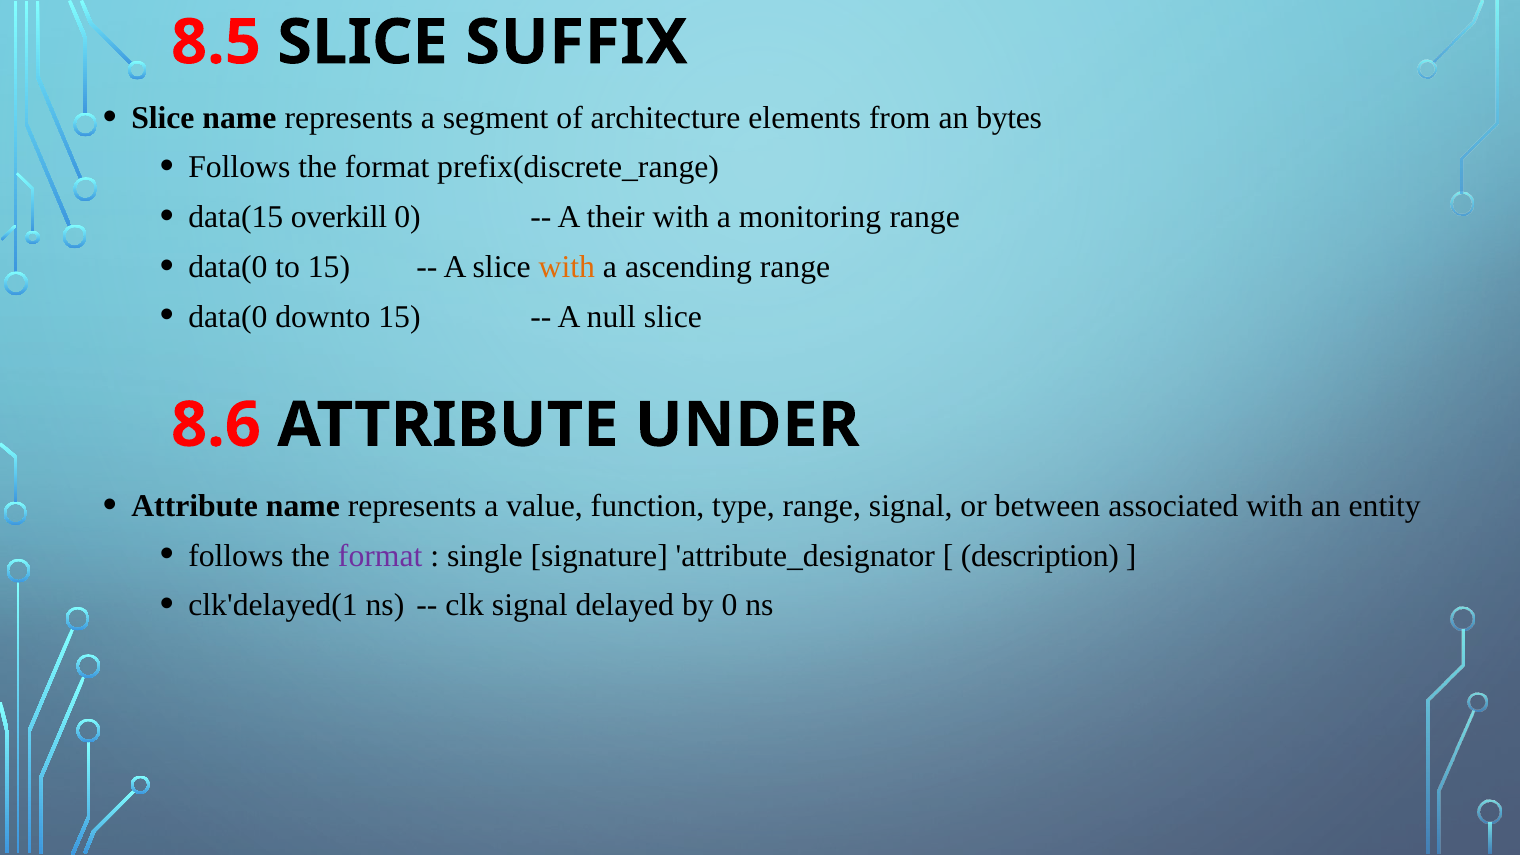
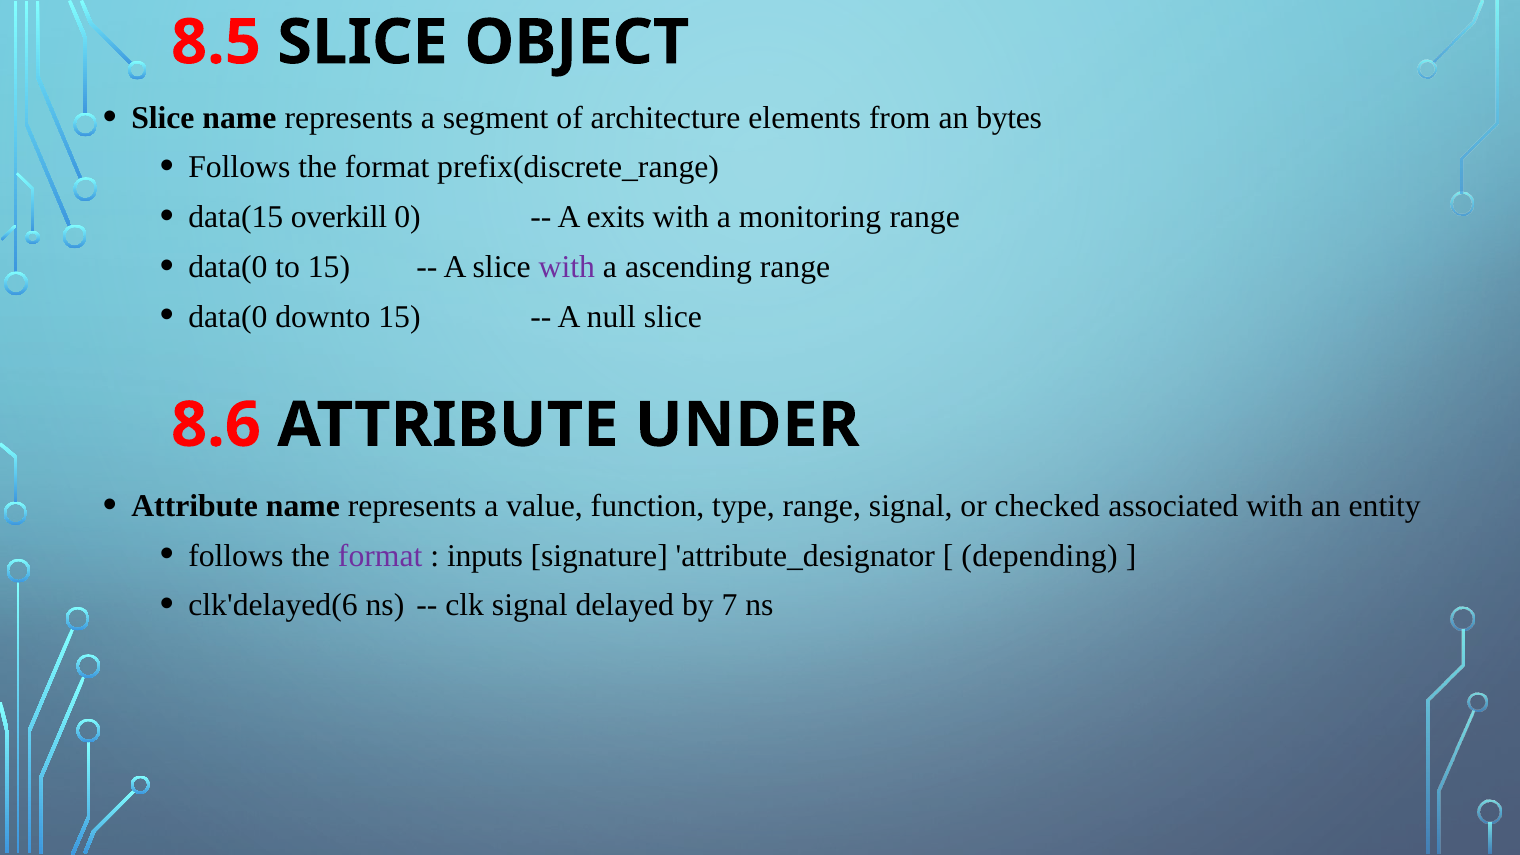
SUFFIX: SUFFIX -> OBJECT
their: their -> exits
with at (567, 267) colour: orange -> purple
between: between -> checked
single: single -> inputs
description: description -> depending
clk'delayed(1: clk'delayed(1 -> clk'delayed(6
by 0: 0 -> 7
